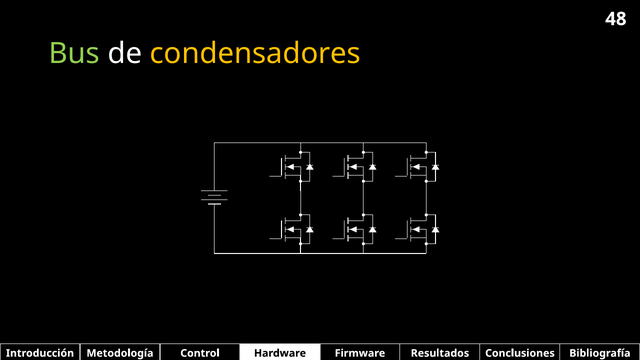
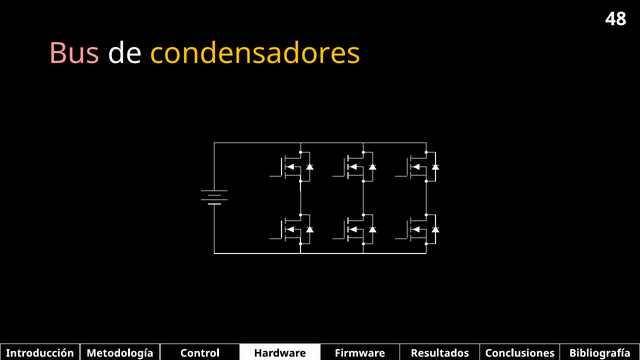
Bus colour: light green -> pink
